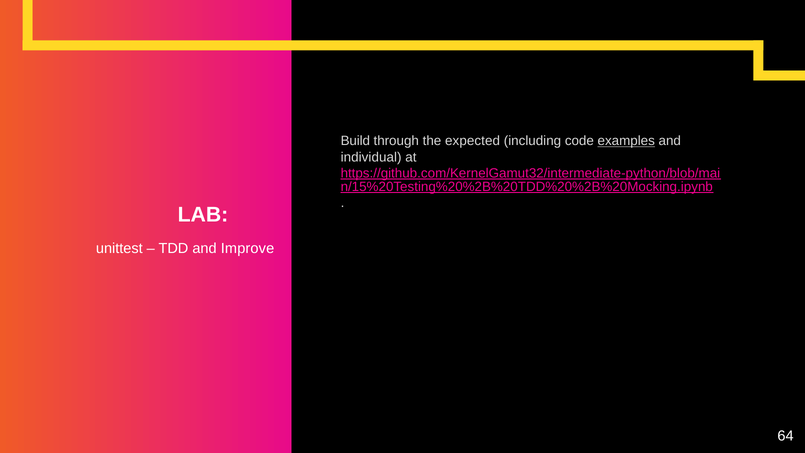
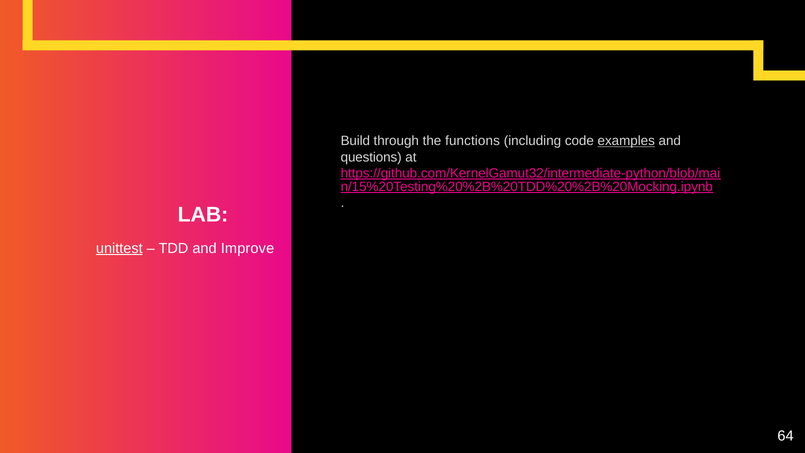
expected: expected -> functions
individual: individual -> questions
unittest underline: none -> present
